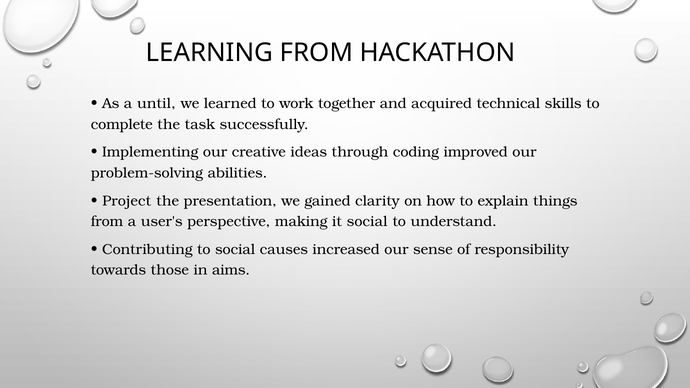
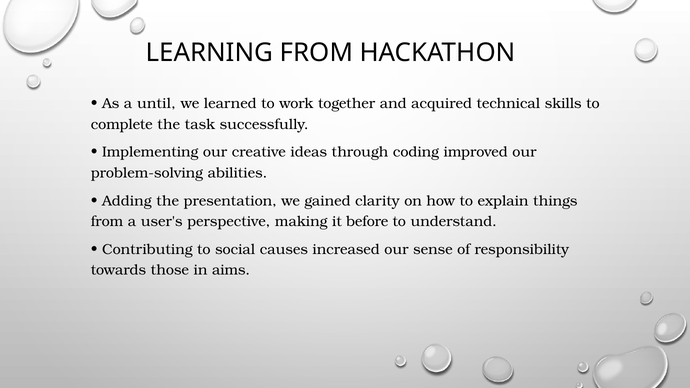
Project: Project -> Adding
it social: social -> before
